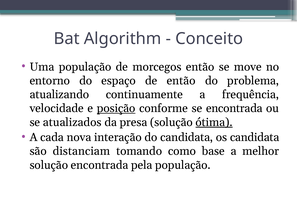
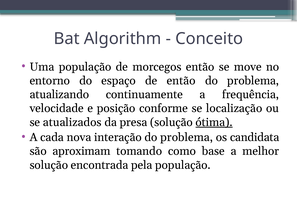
posição underline: present -> none
se encontrada: encontrada -> localização
interação do candidata: candidata -> problema
distanciam: distanciam -> aproximam
